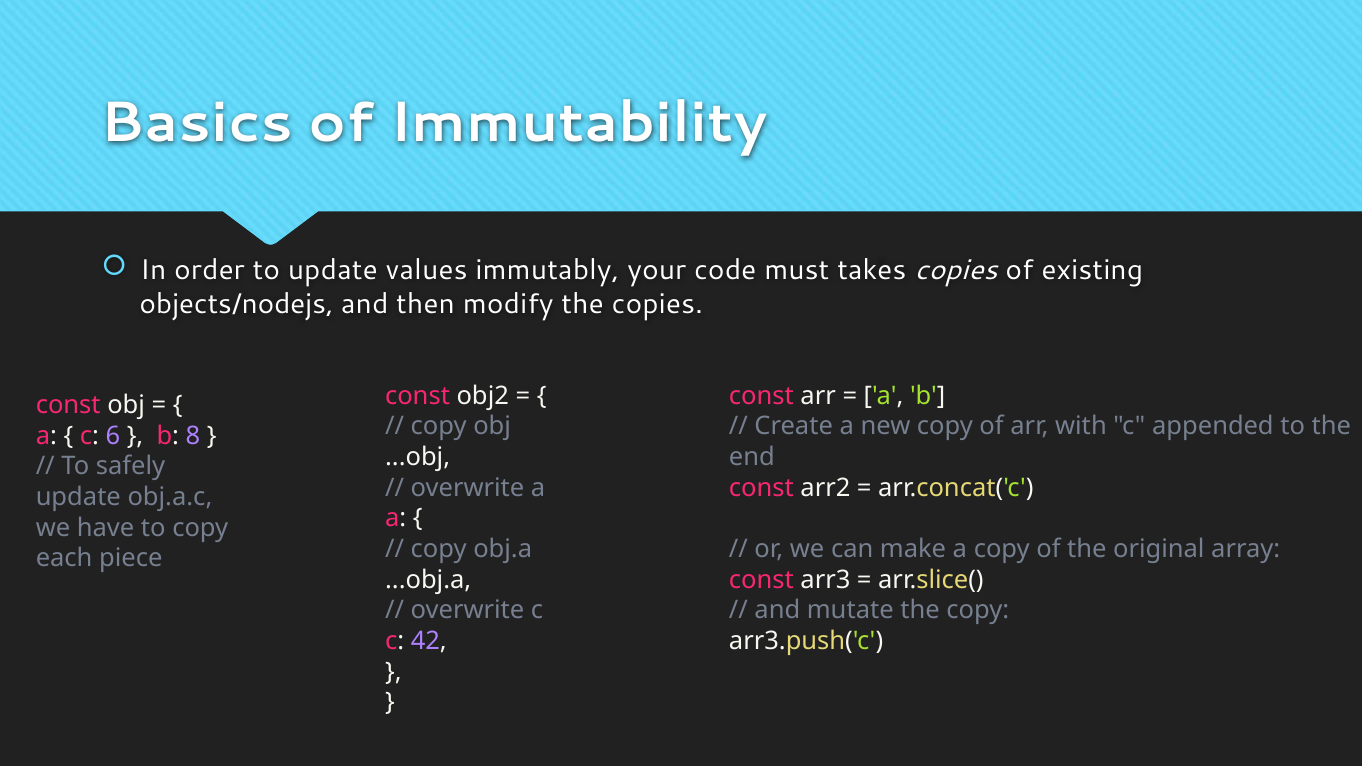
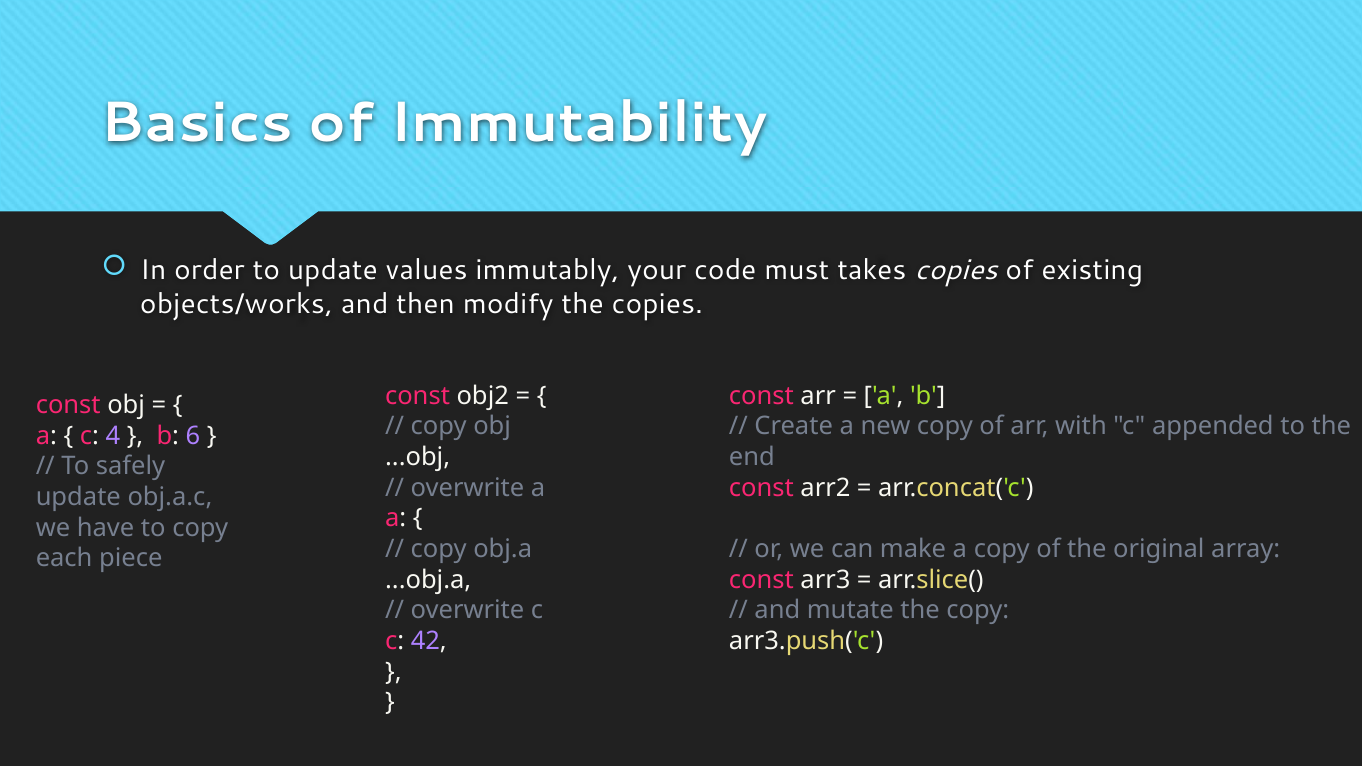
objects/nodejs: objects/nodejs -> objects/works
6: 6 -> 4
8: 8 -> 6
